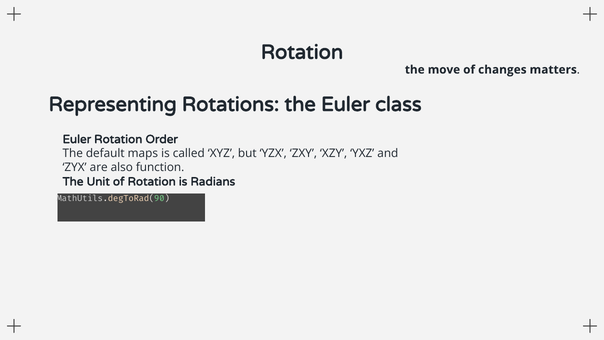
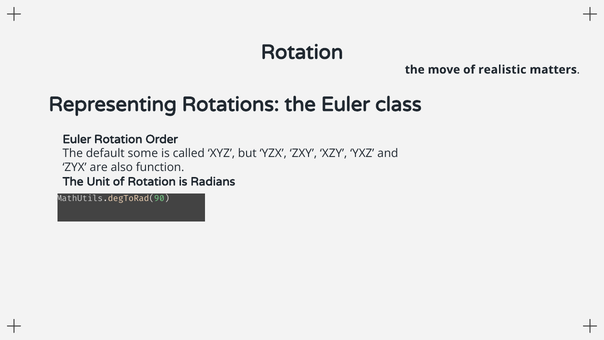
changes: changes -> realistic
maps: maps -> some
